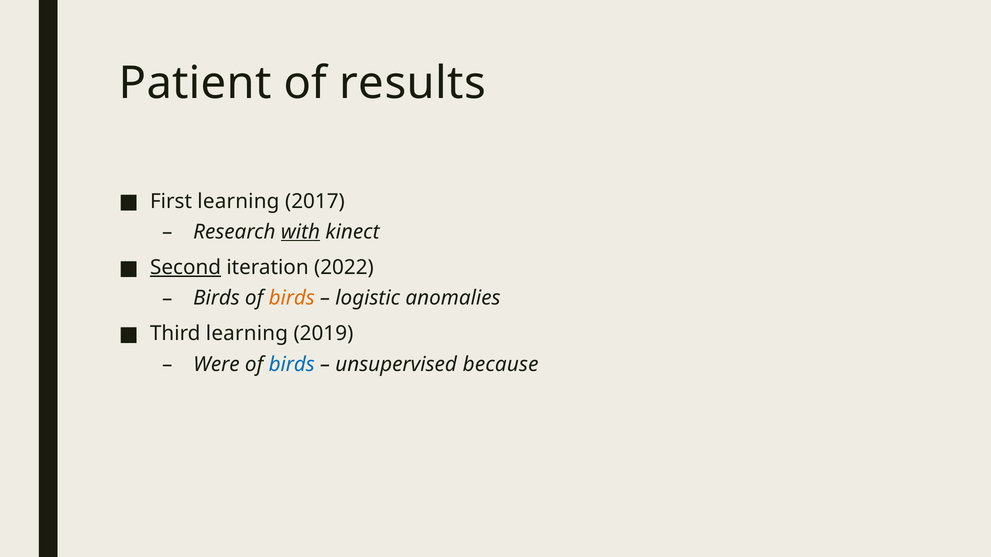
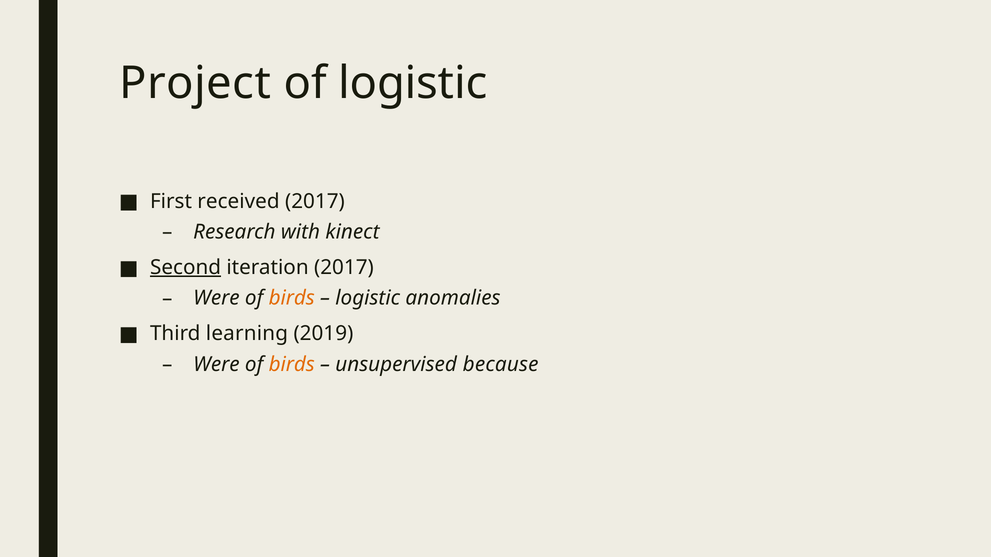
Patient: Patient -> Project
of results: results -> logistic
First learning: learning -> received
with underline: present -> none
iteration 2022: 2022 -> 2017
Birds at (216, 298): Birds -> Were
birds at (292, 364) colour: blue -> orange
